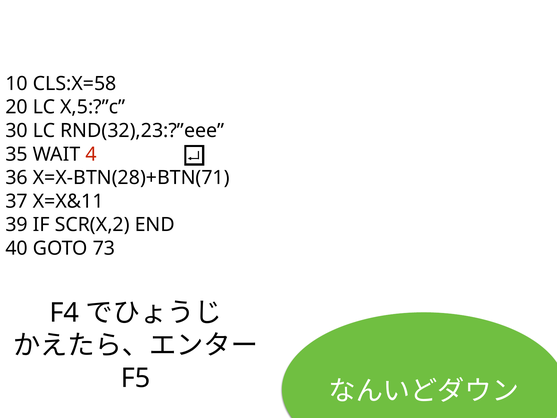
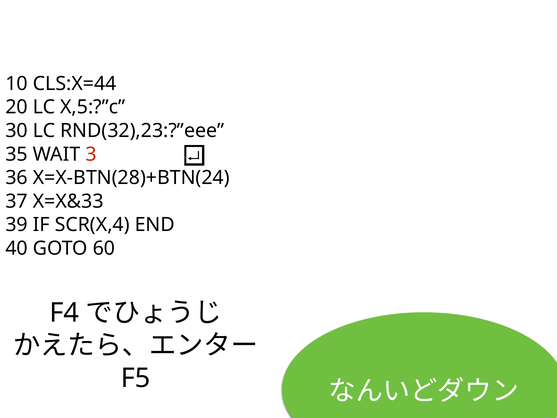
CLS:X=58: CLS:X=58 -> CLS:X=44
4: 4 -> 3
X=X-BTN(28)+BTN(71: X=X-BTN(28)+BTN(71 -> X=X-BTN(28)+BTN(24
X=X&11: X=X&11 -> X=X&33
SCR(X,2: SCR(X,2 -> SCR(X,4
73: 73 -> 60
